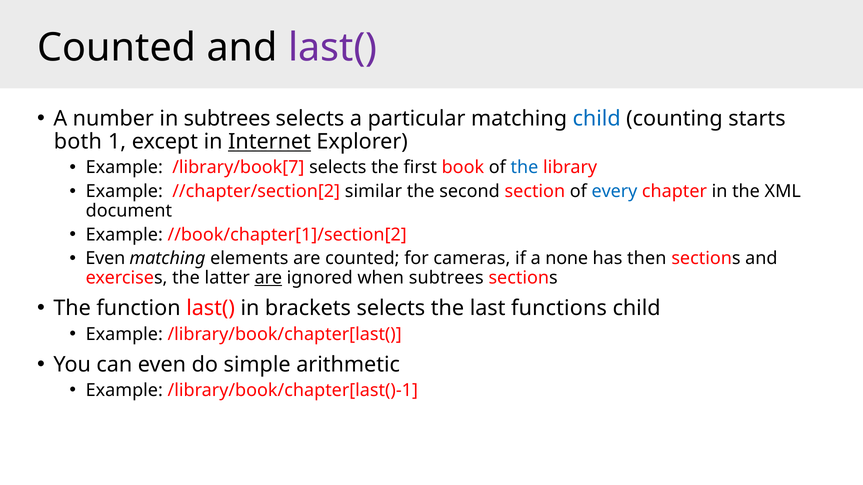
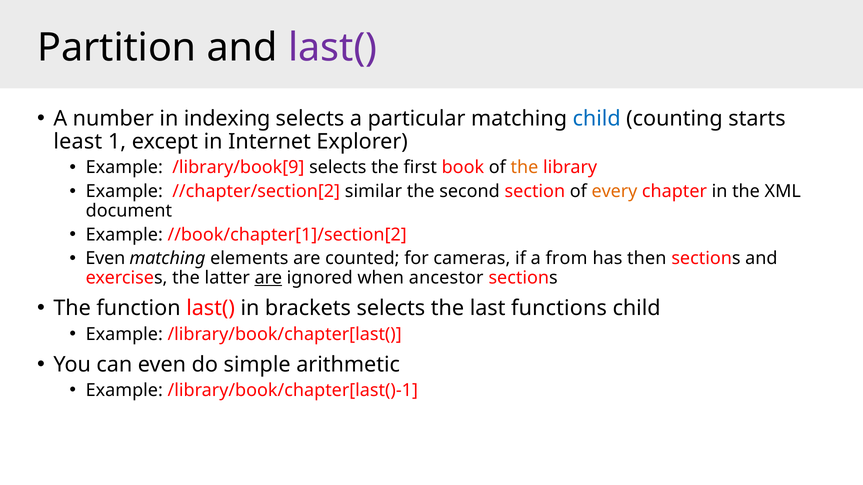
Counted at (117, 48): Counted -> Partition
in subtrees: subtrees -> indexing
both: both -> least
Internet underline: present -> none
/library/book[7: /library/book[7 -> /library/book[9
the at (524, 168) colour: blue -> orange
every colour: blue -> orange
none: none -> from
when subtrees: subtrees -> ancestor
